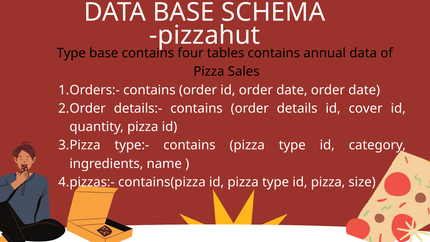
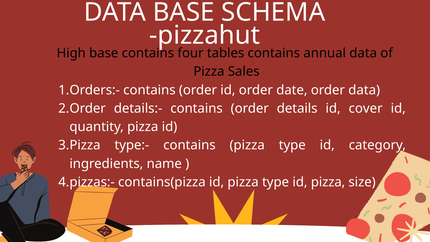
Type at (71, 53): Type -> High
date order date: date -> data
